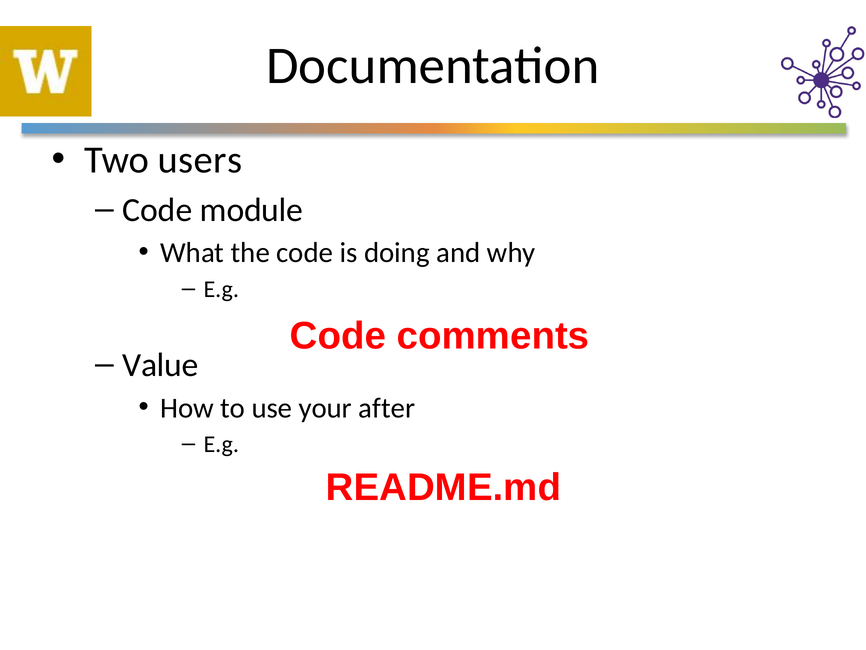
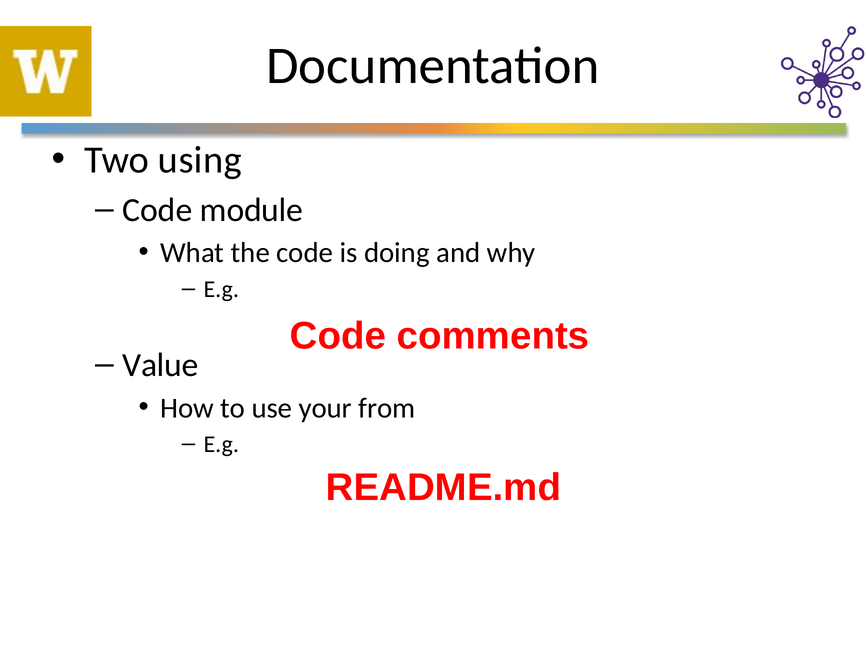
users: users -> using
after: after -> from
